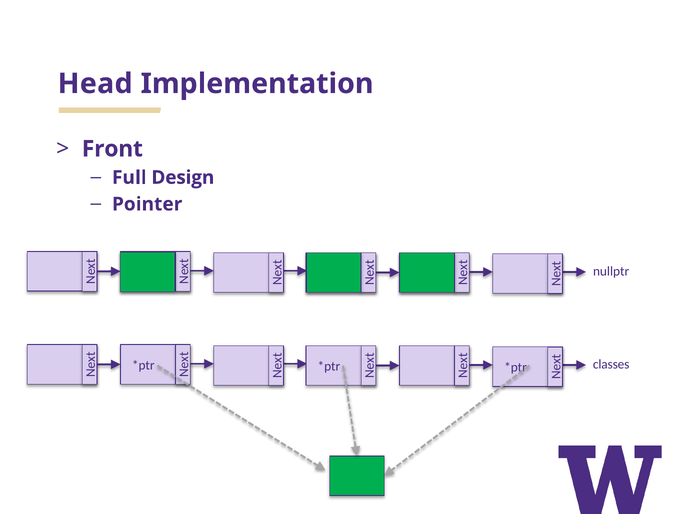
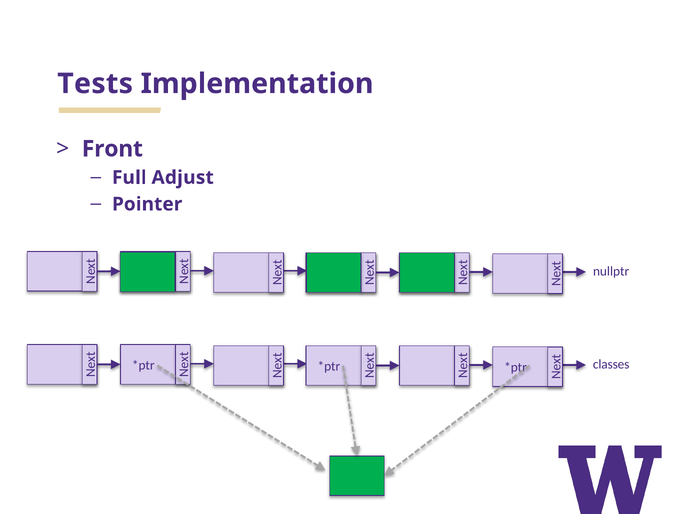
Head: Head -> Tests
Design: Design -> Adjust
